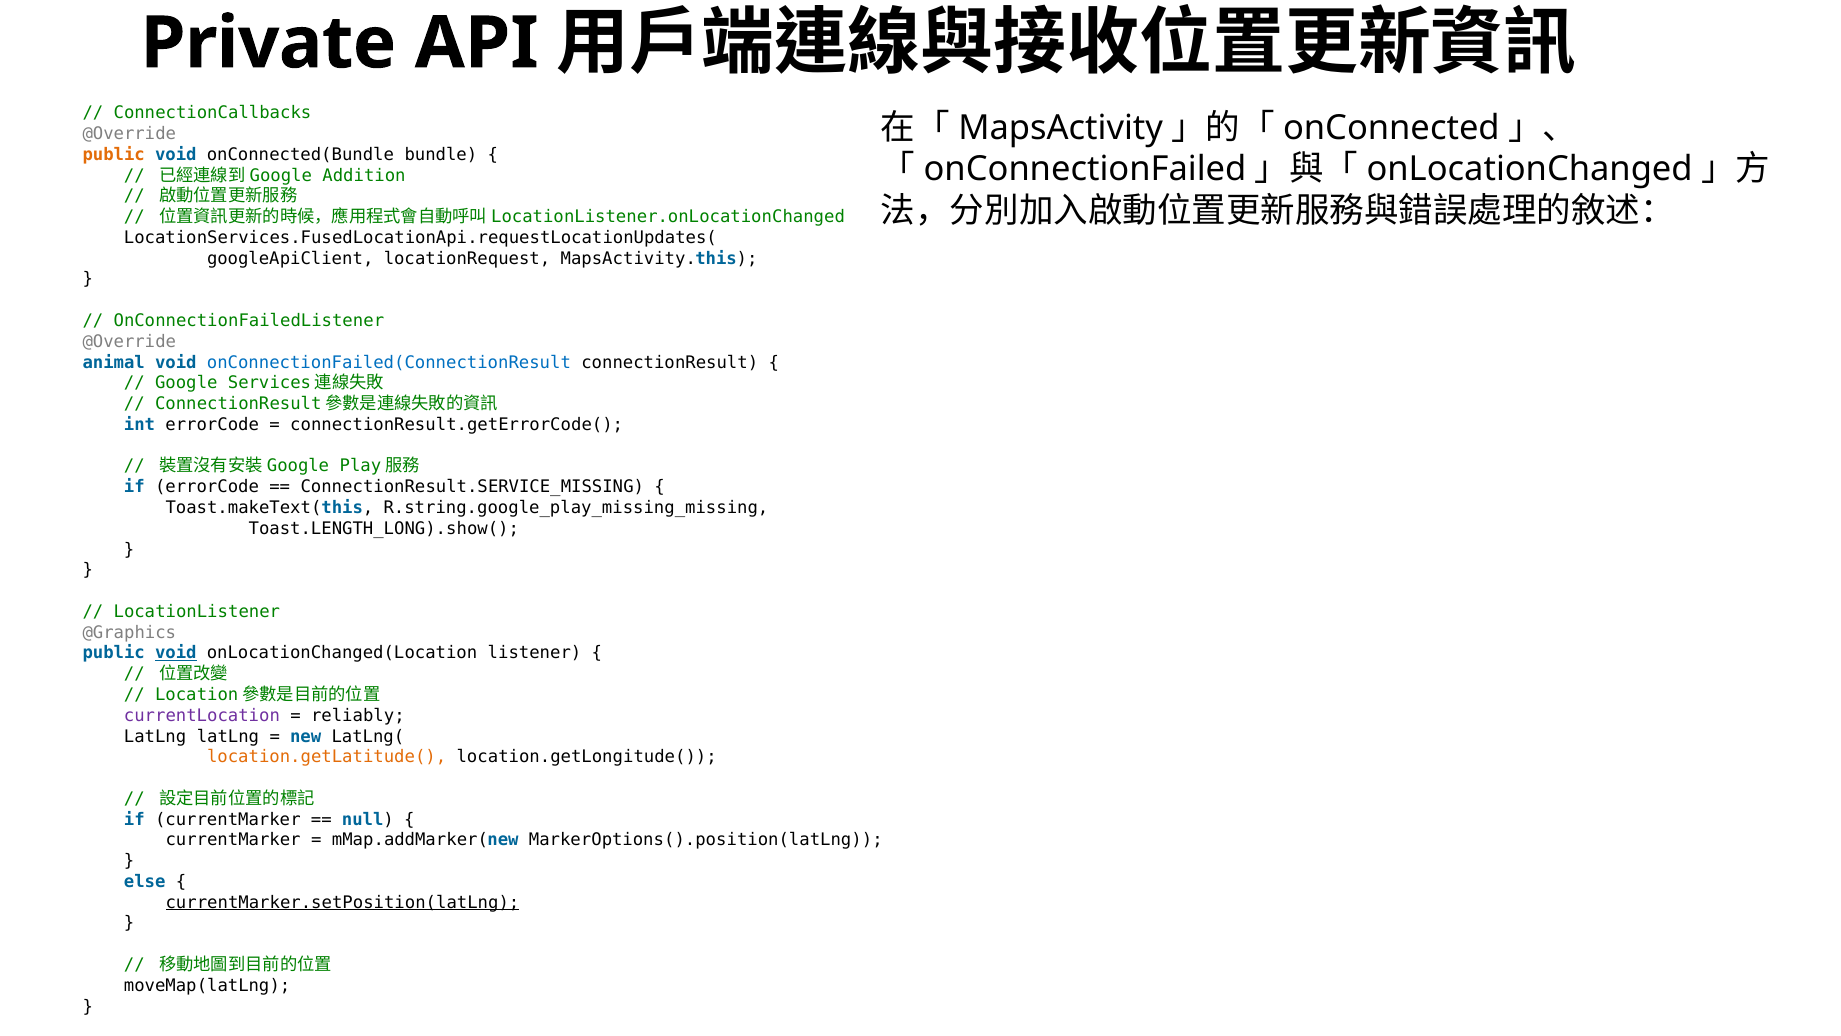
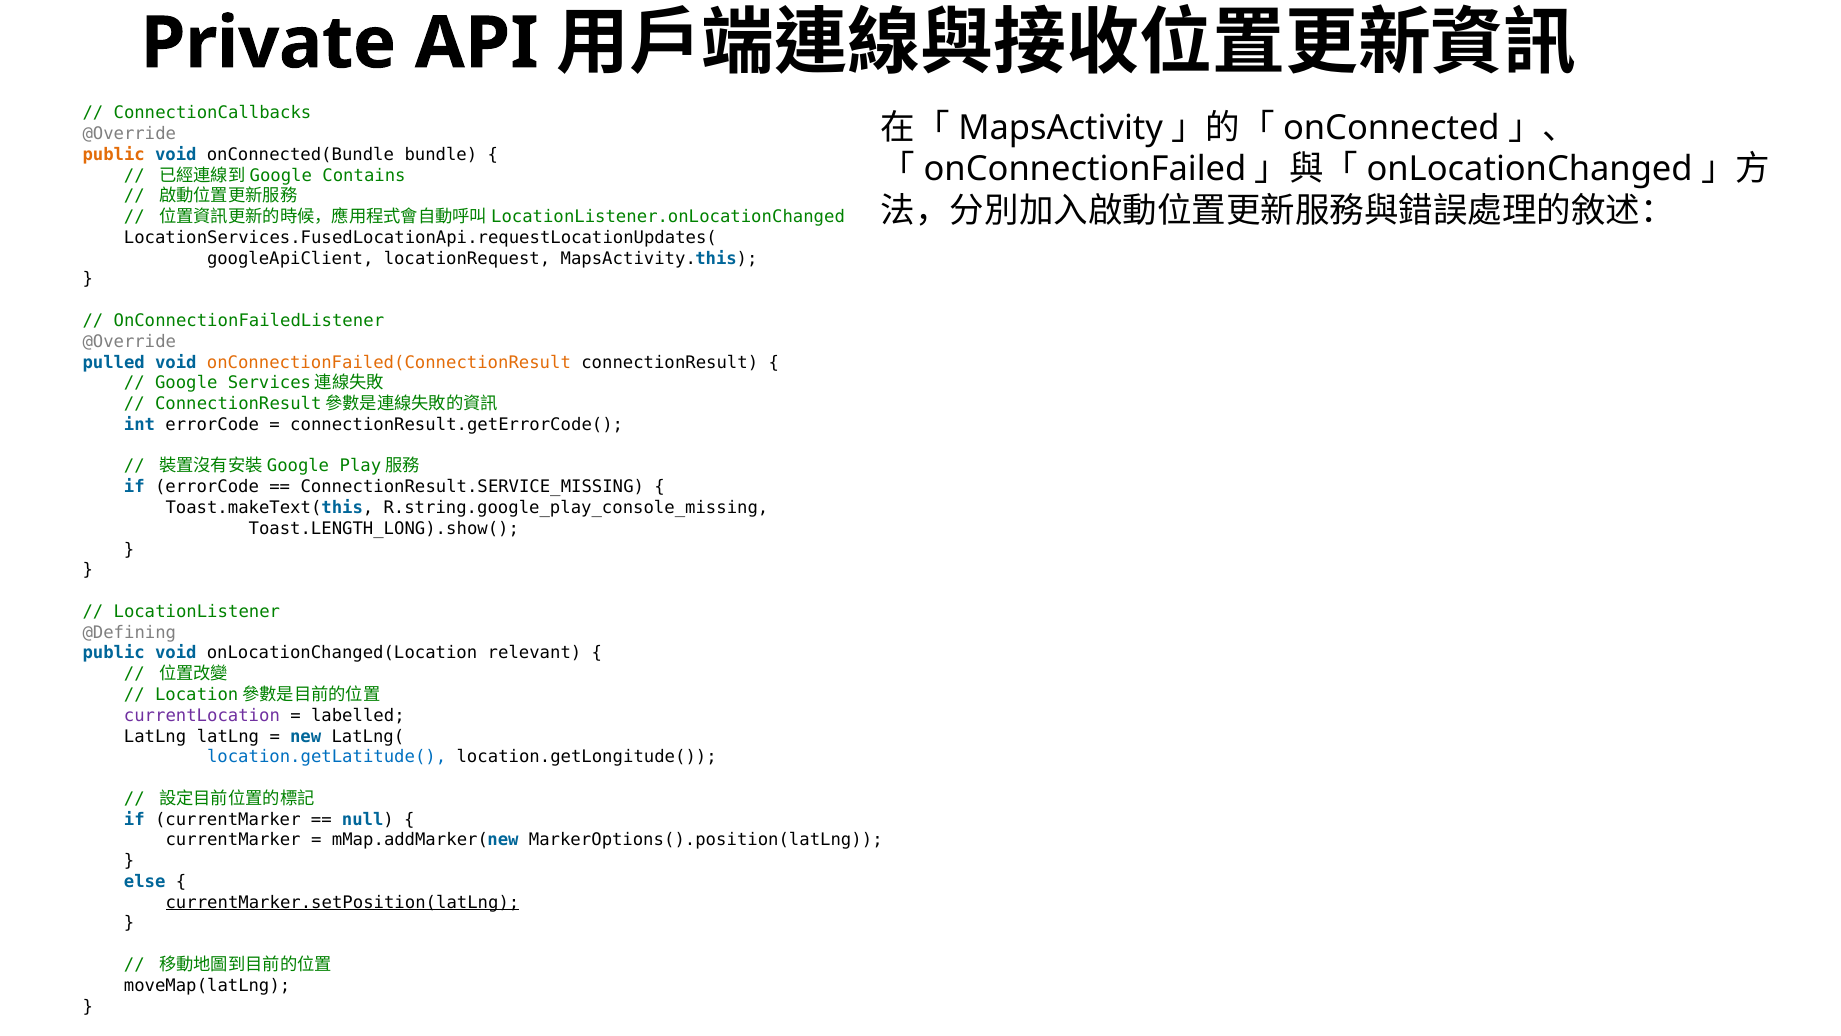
Addition: Addition -> Contains
animal: animal -> pulled
onConnectionFailed(ConnectionResult colour: blue -> orange
R.string.google_play_missing_missing: R.string.google_play_missing_missing -> R.string.google_play_console_missing
@Graphics: @Graphics -> @Defining
void at (176, 653) underline: present -> none
listener: listener -> relevant
reliably: reliably -> labelled
location.getLatitude( colour: orange -> blue
